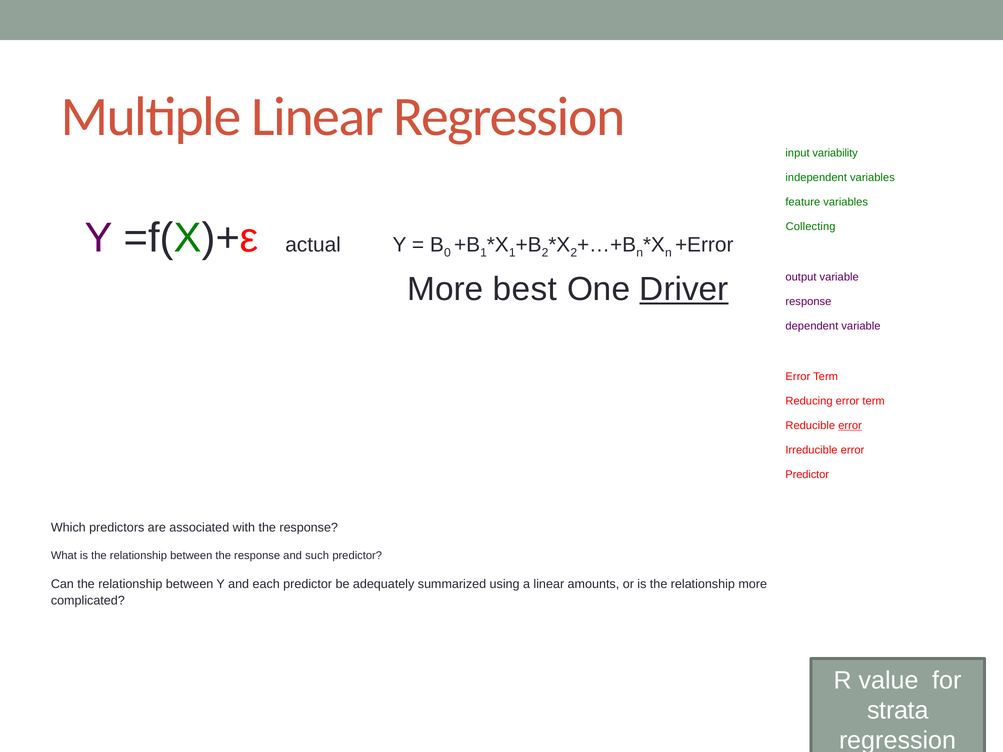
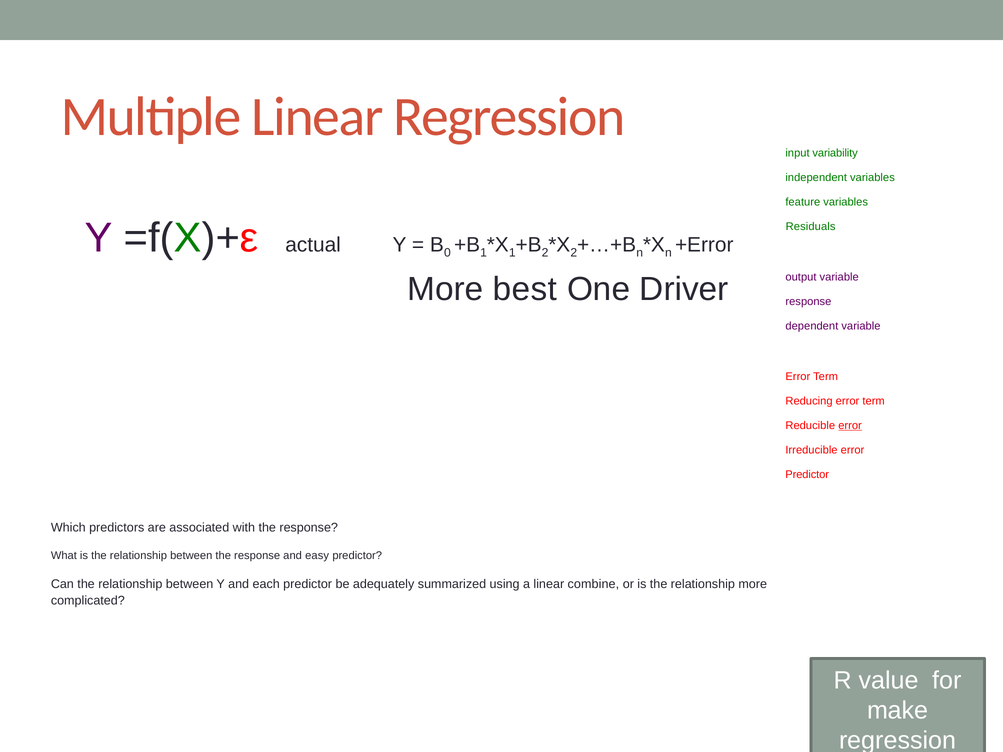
Collecting: Collecting -> Residuals
Driver underline: present -> none
such: such -> easy
amounts: amounts -> combine
strata: strata -> make
